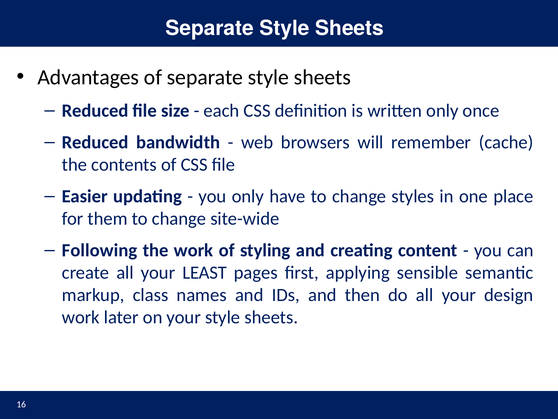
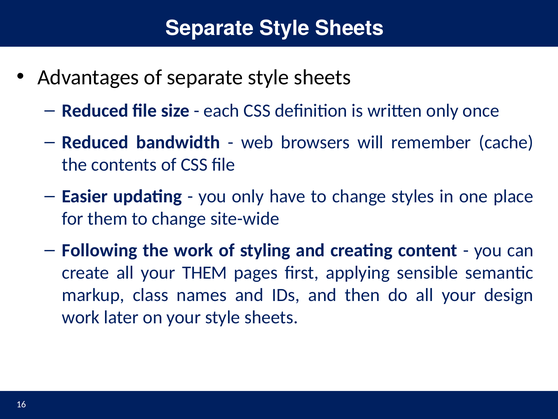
your LEAST: LEAST -> THEM
